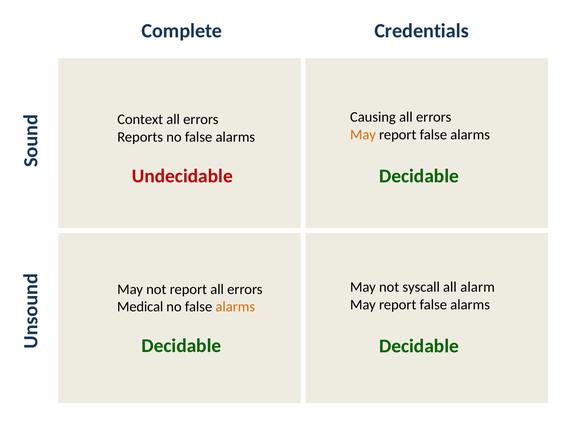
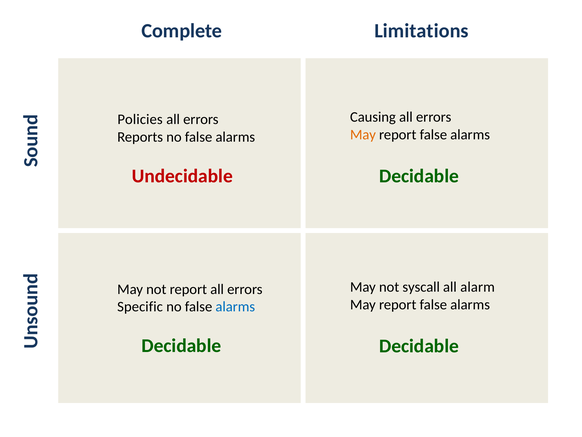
Credentials: Credentials -> Limitations
Context: Context -> Policies
Medical: Medical -> Specific
alarms at (235, 306) colour: orange -> blue
